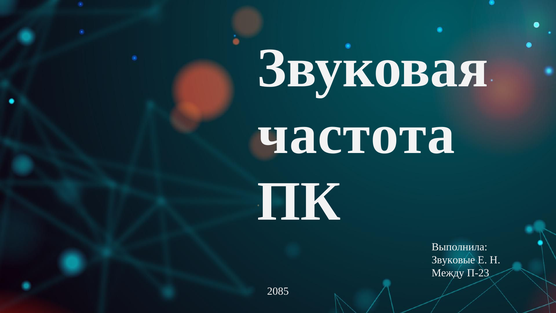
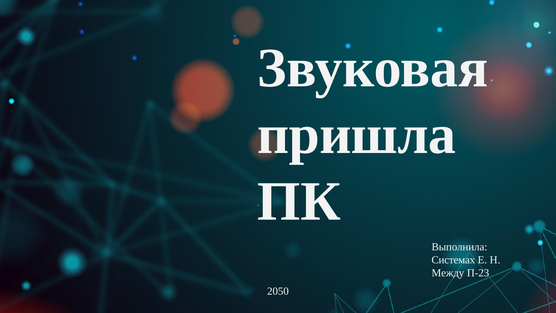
частота: частота -> пришла
Звуковые: Звуковые -> Системах
2085: 2085 -> 2050
